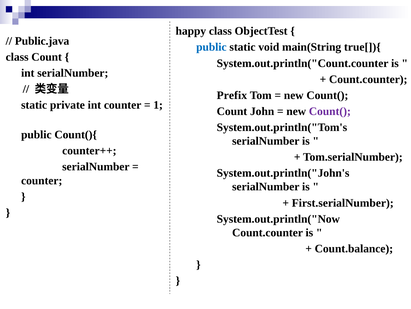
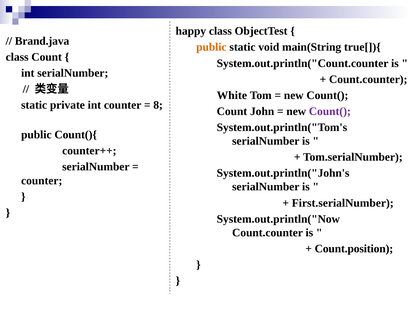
Public.java: Public.java -> Brand.java
public at (211, 47) colour: blue -> orange
Prefix: Prefix -> White
1: 1 -> 8
Count.balance: Count.balance -> Count.position
